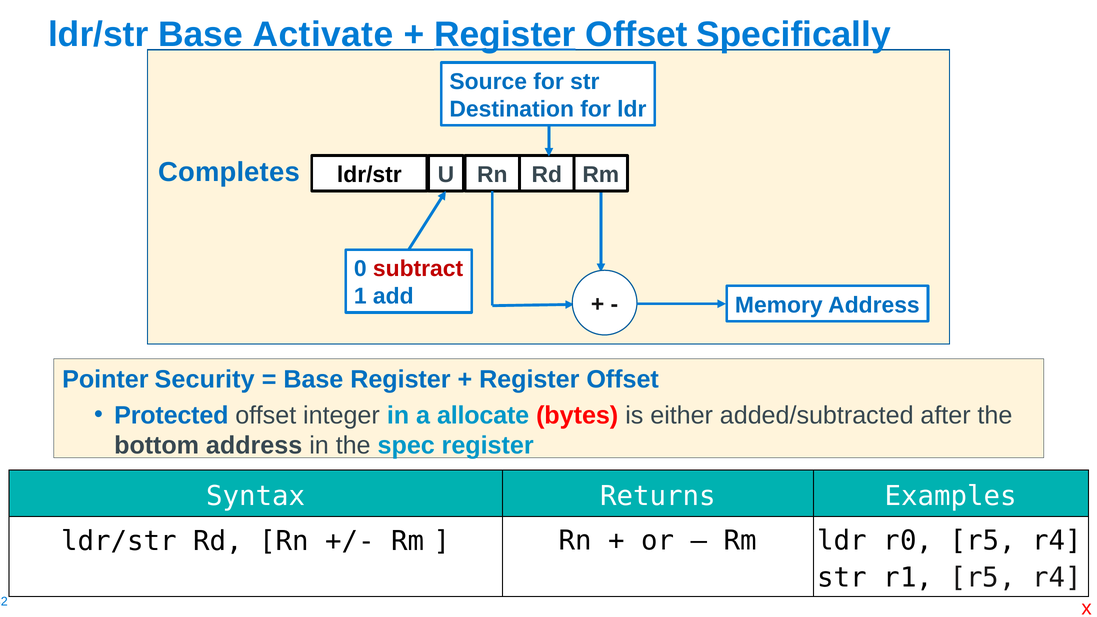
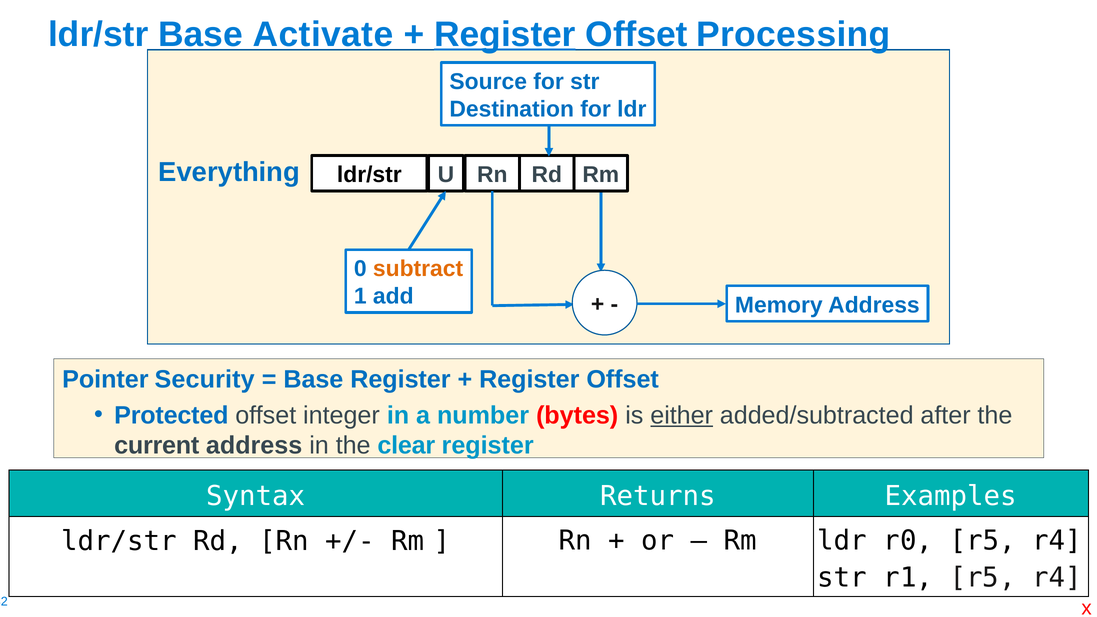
Specifically: Specifically -> Processing
Completes: Completes -> Everything
subtract colour: red -> orange
allocate: allocate -> number
either underline: none -> present
bottom: bottom -> current
spec: spec -> clear
